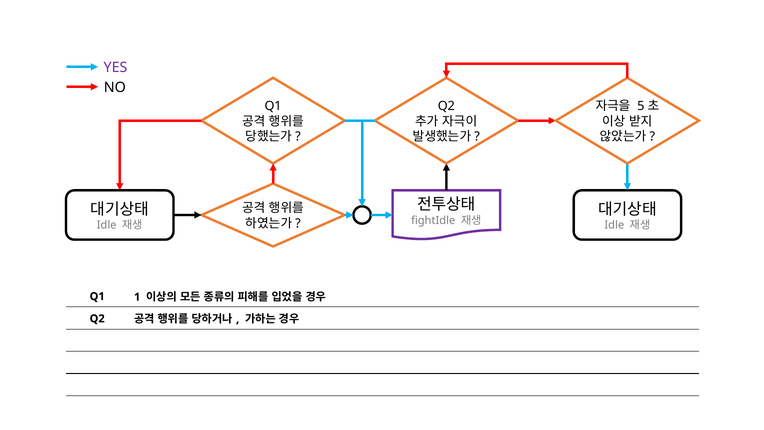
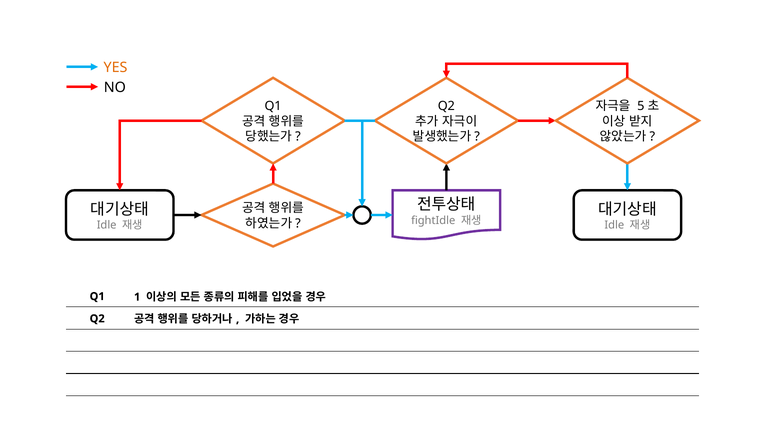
YES colour: purple -> orange
